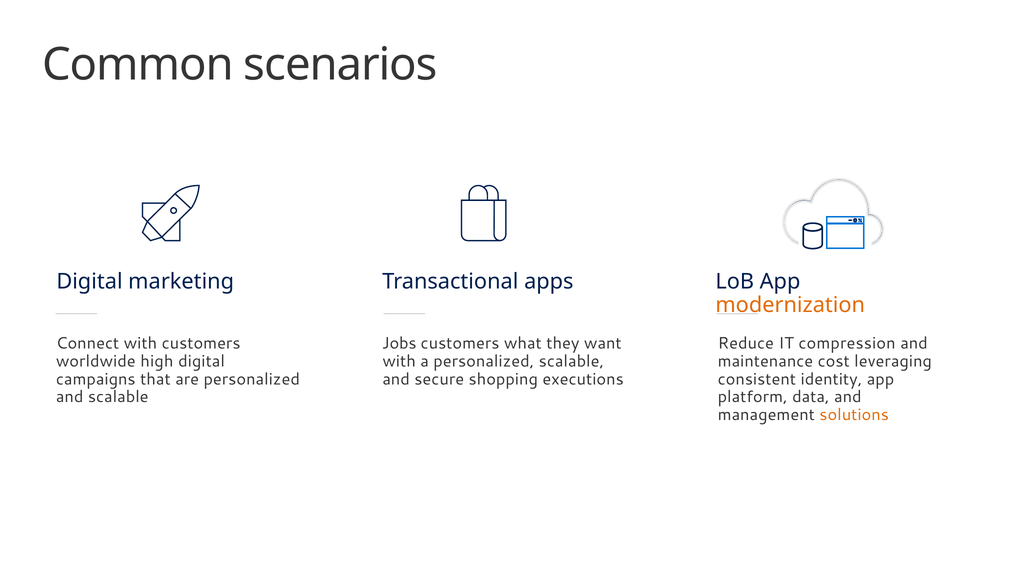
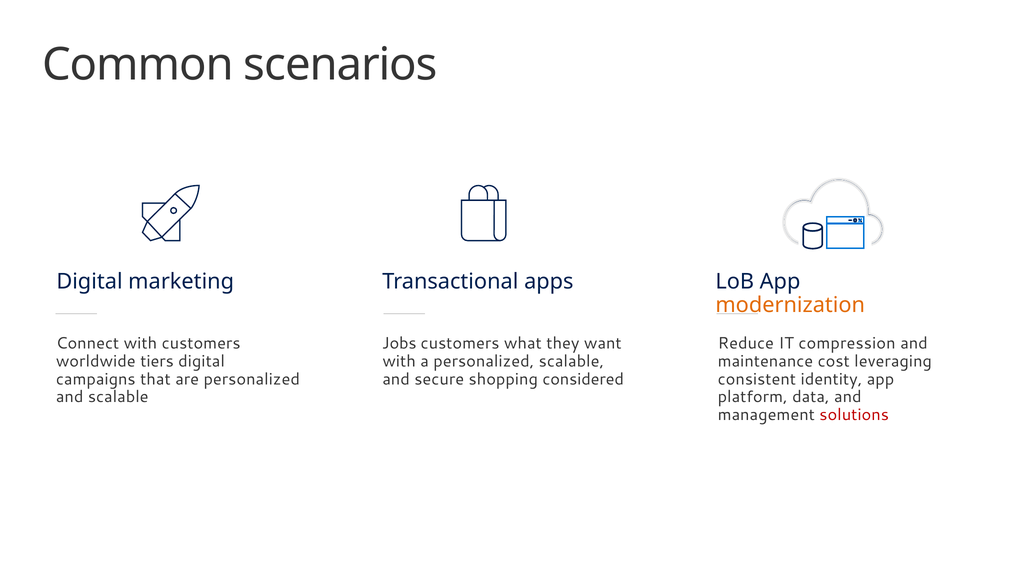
high: high -> tiers
executions: executions -> considered
solutions colour: orange -> red
